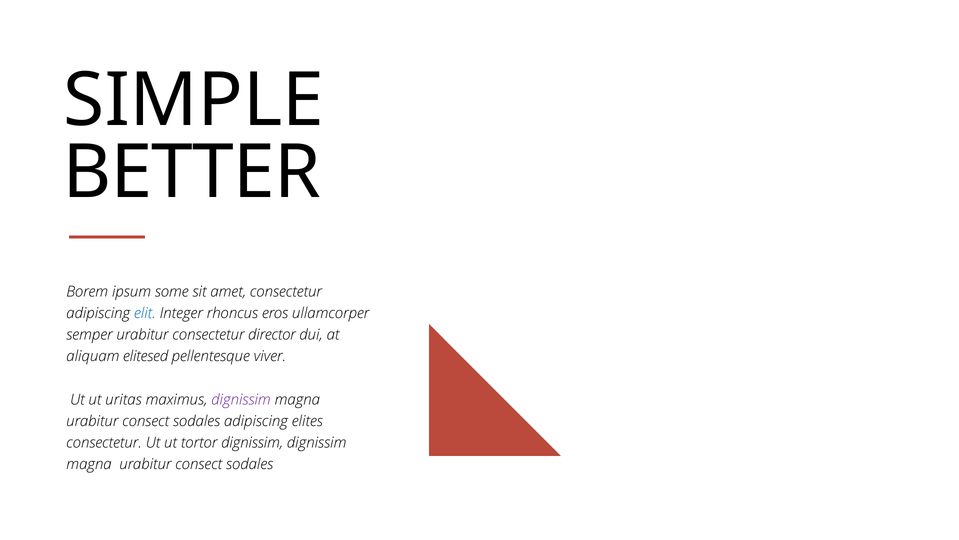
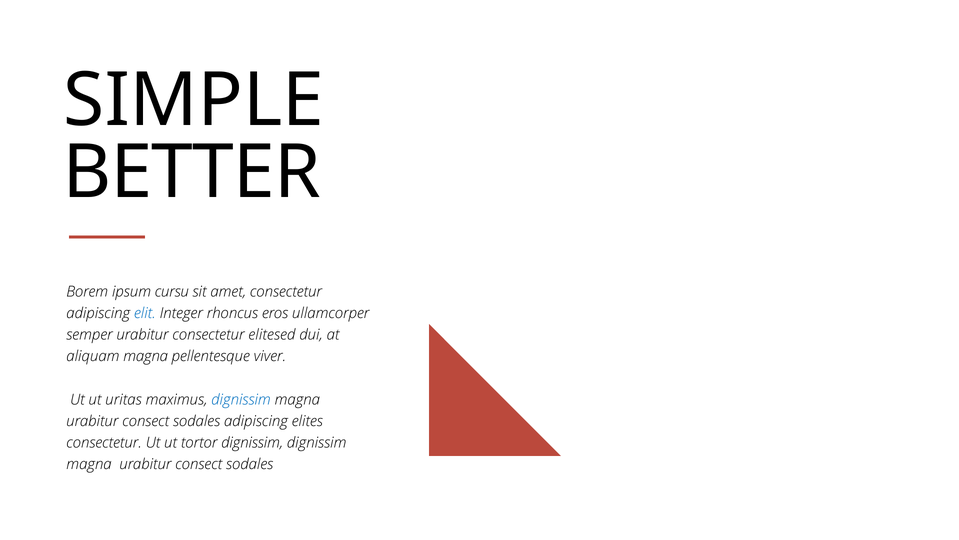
some: some -> cursu
director: director -> elitesed
aliquam elitesed: elitesed -> magna
dignissim at (241, 399) colour: purple -> blue
